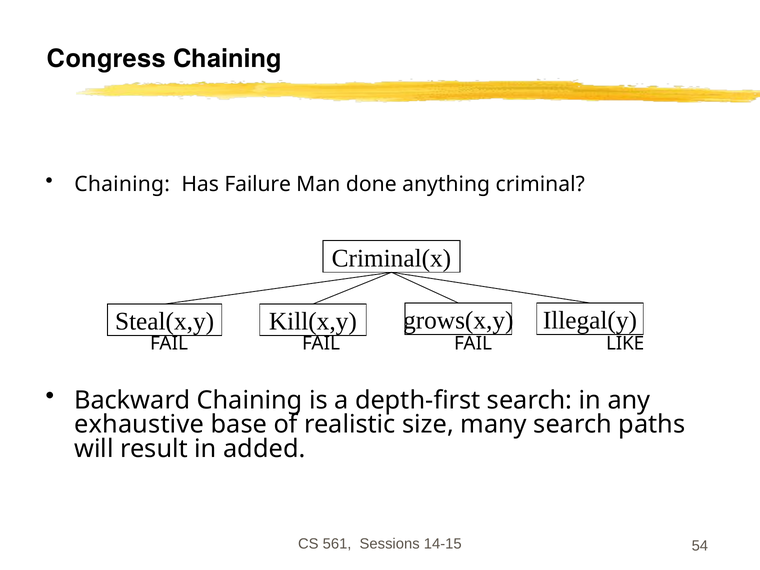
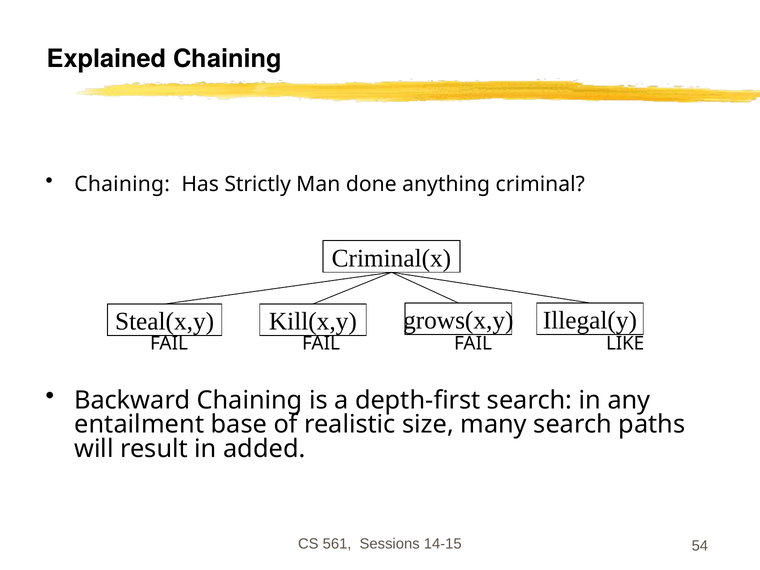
Congress: Congress -> Explained
Failure: Failure -> Strictly
exhaustive: exhaustive -> entailment
